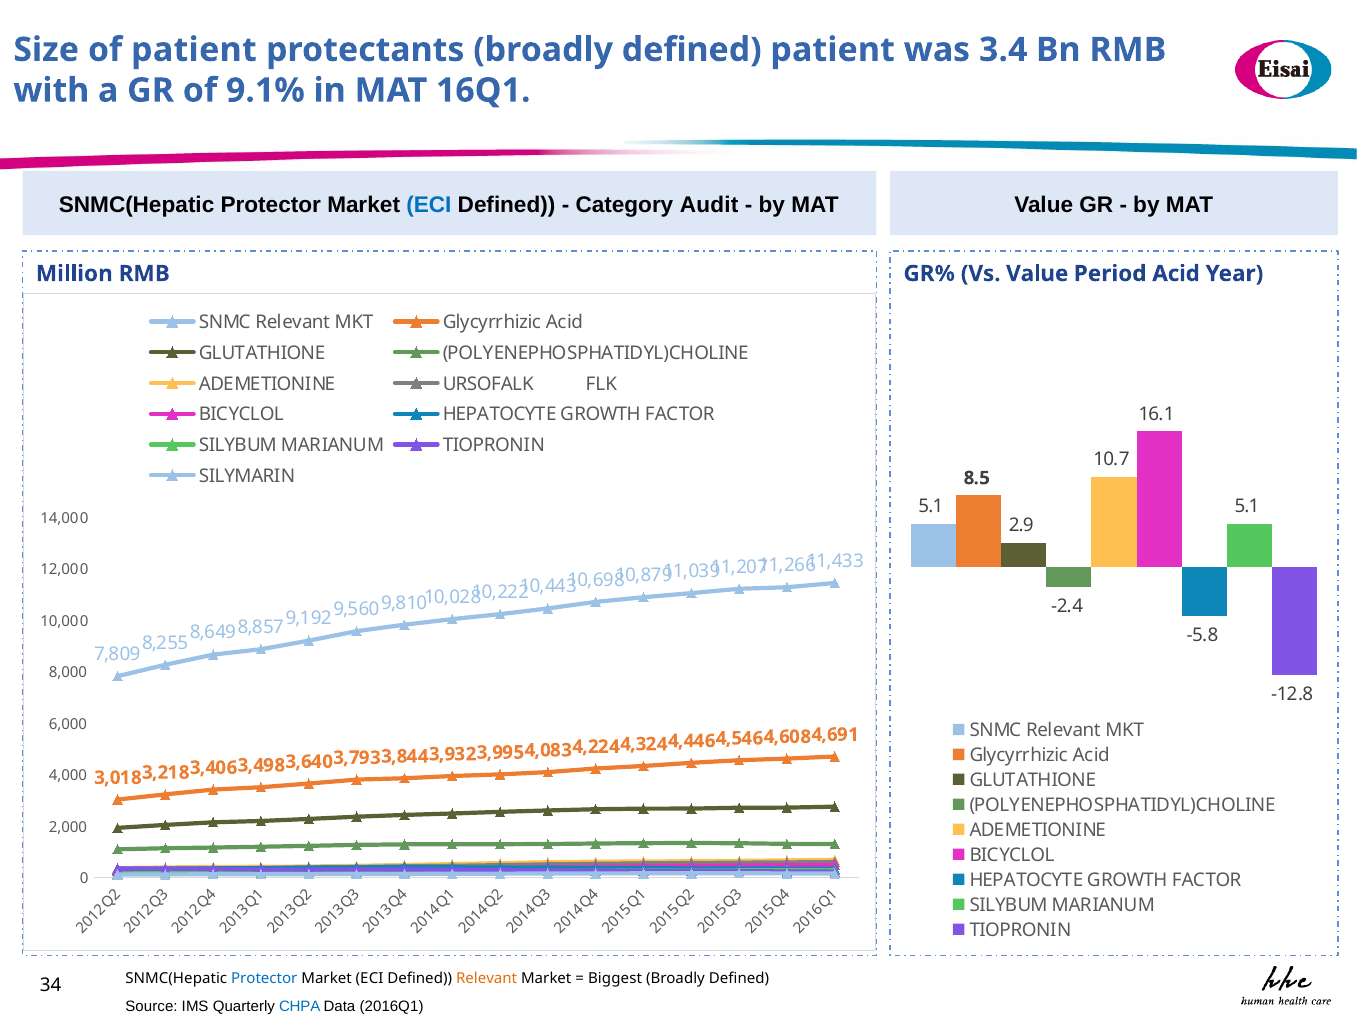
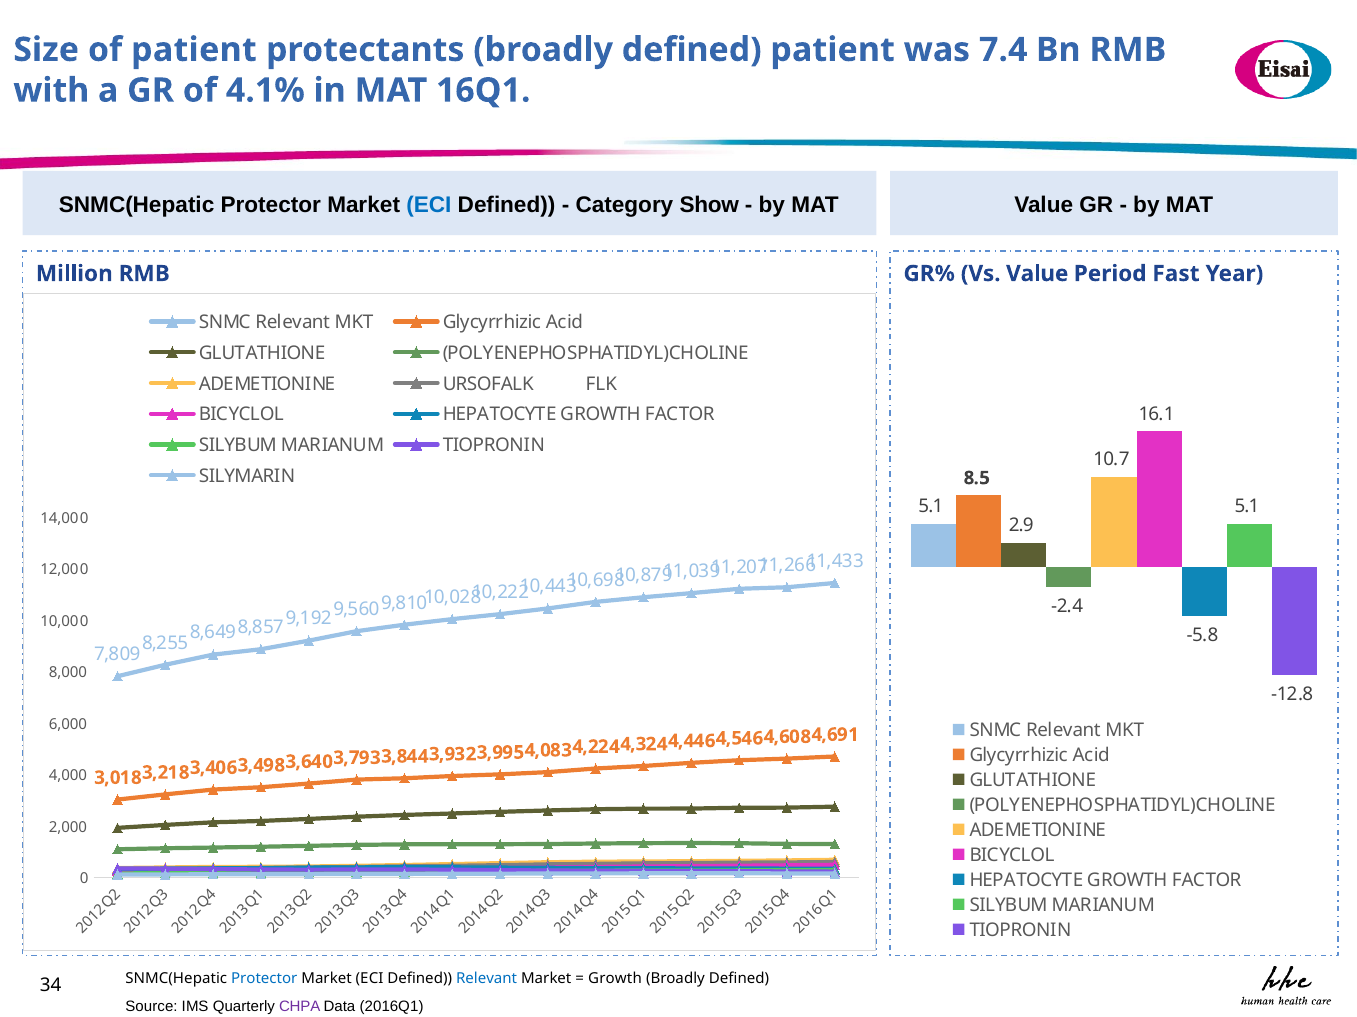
3.4: 3.4 -> 7.4
9.1%: 9.1% -> 4.1%
Audit: Audit -> Show
Period Acid: Acid -> Fast
Relevant at (487, 980) colour: orange -> blue
Biggest at (615, 980): Biggest -> Growth
CHPA colour: blue -> purple
